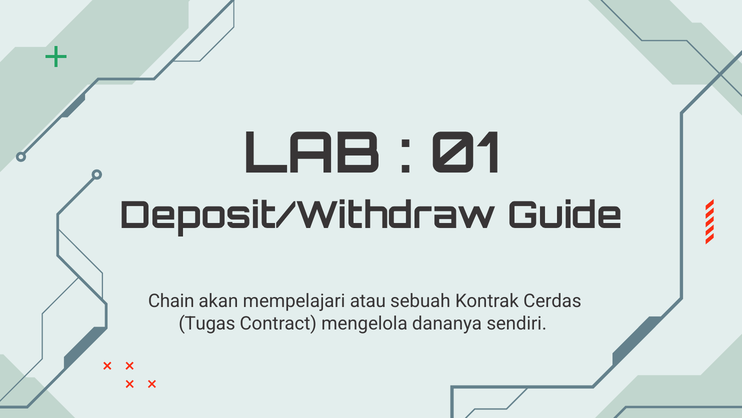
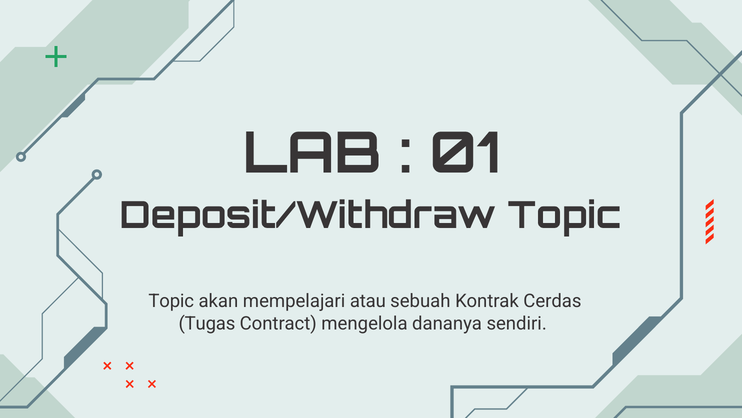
Deposit/Withdraw Guide: Guide -> Topic
Chain at (171, 301): Chain -> Topic
